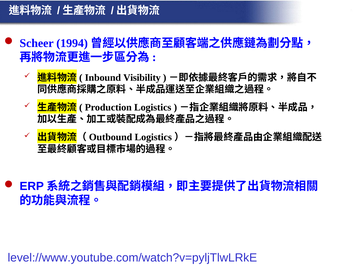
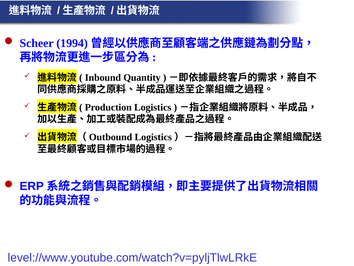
Visibility: Visibility -> Quantity
